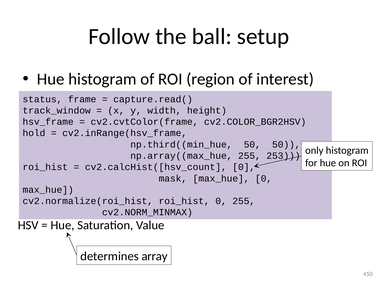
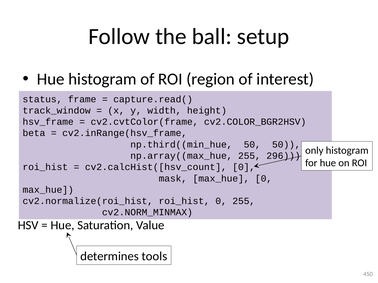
hold: hold -> beta
253: 253 -> 296
array: array -> tools
